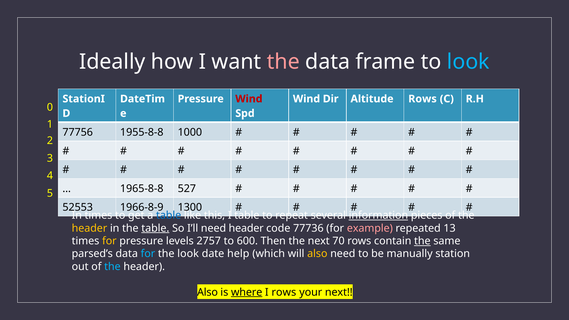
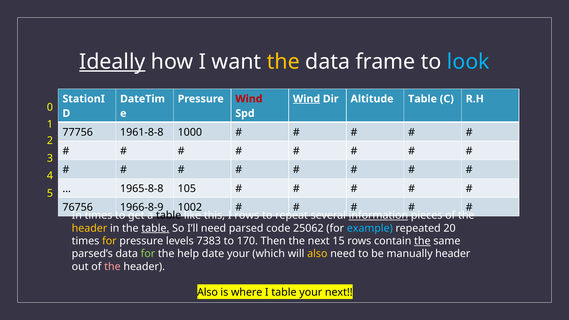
Ideally underline: none -> present
the at (283, 62) colour: pink -> yellow
Wind at (306, 99) underline: none -> present
Altitude Rows: Rows -> Table
1955-8-8: 1955-8-8 -> 1961-8-8
527: 527 -> 105
52553: 52553 -> 76756
1300: 1300 -> 1002
table at (169, 215) colour: blue -> black
I table: table -> rows
need header: header -> parsed
77736: 77736 -> 25062
example colour: pink -> light blue
13: 13 -> 20
2757: 2757 -> 7383
600: 600 -> 170
70: 70 -> 15
for at (148, 254) colour: light blue -> light green
the look: look -> help
date help: help -> your
manually station: station -> header
the at (112, 267) colour: light blue -> pink
where underline: present -> none
I rows: rows -> table
